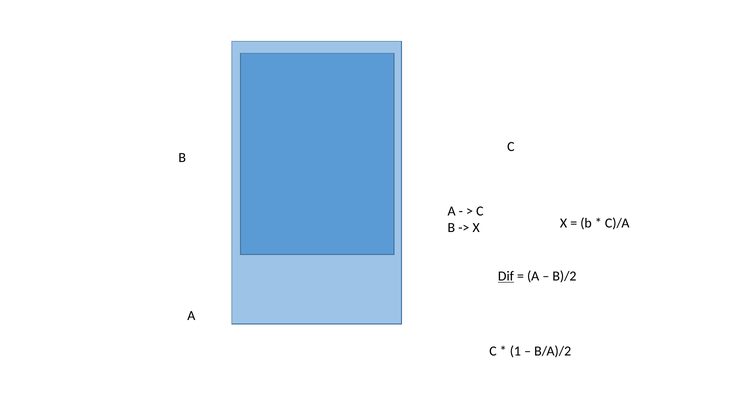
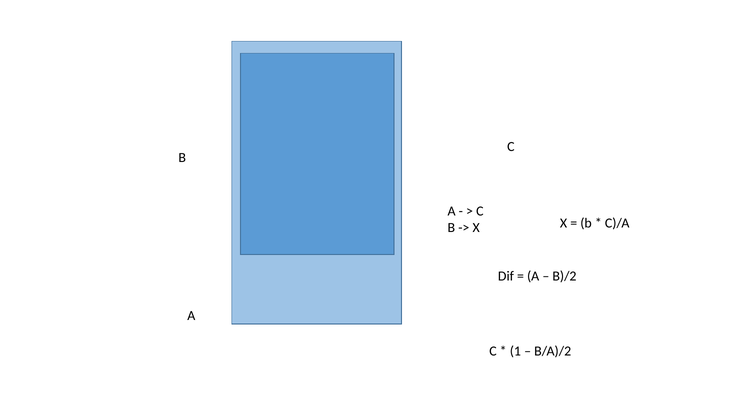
Dif underline: present -> none
